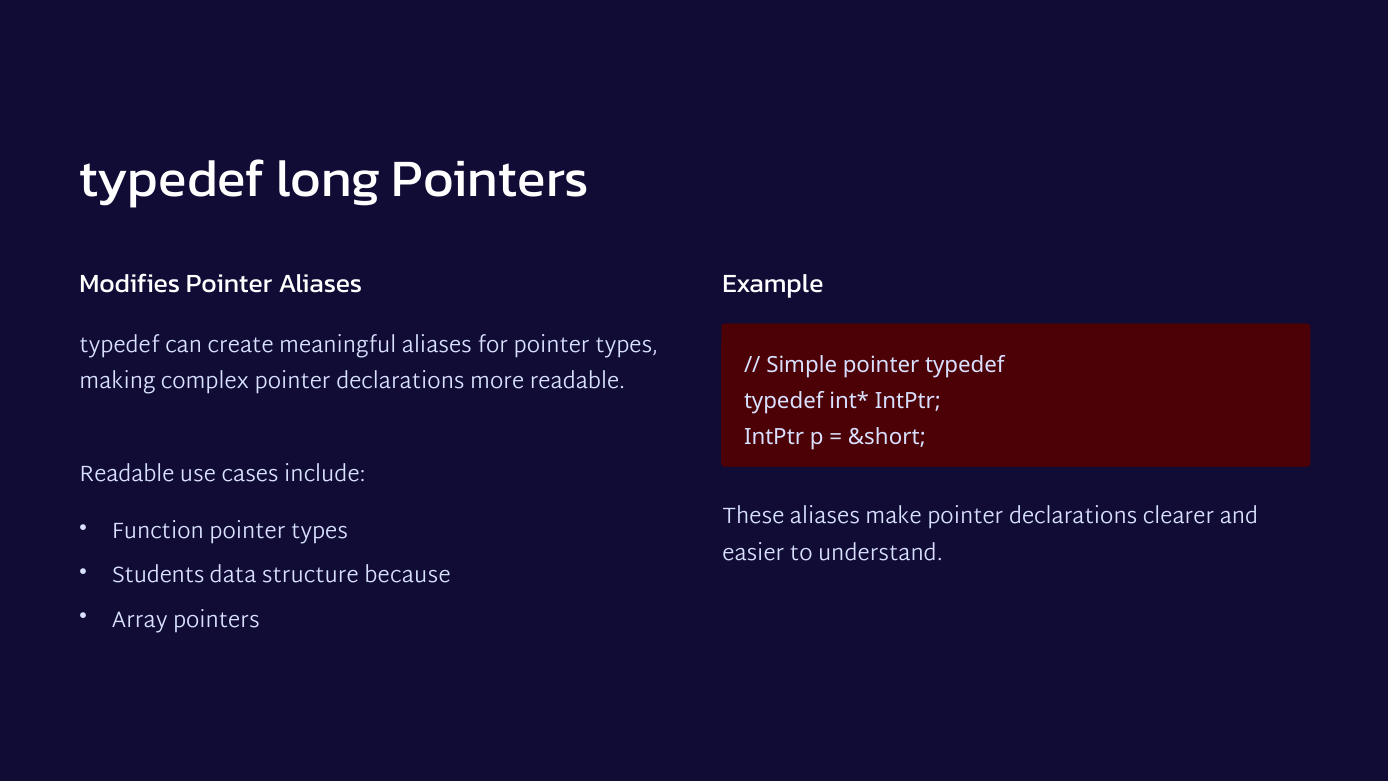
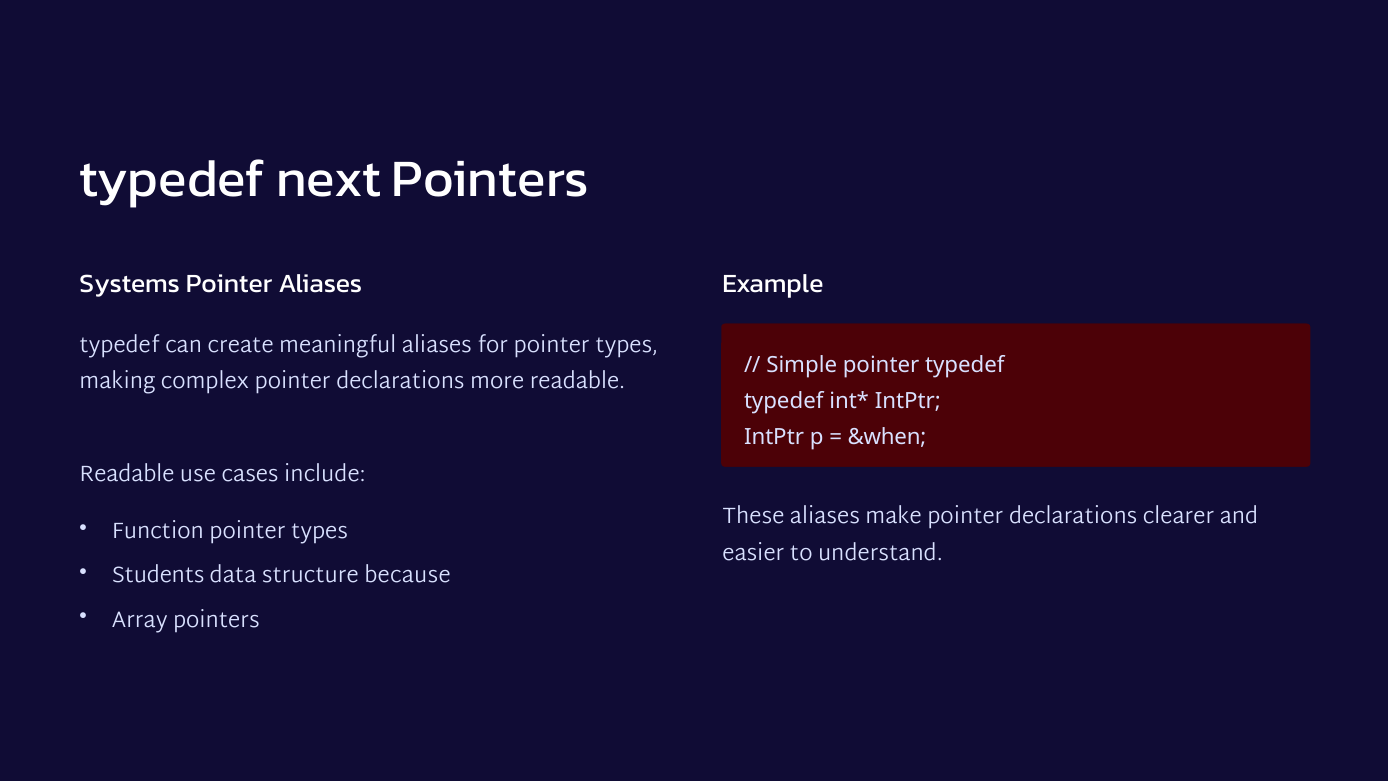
long: long -> next
Modifies: Modifies -> Systems
&short: &short -> &when
